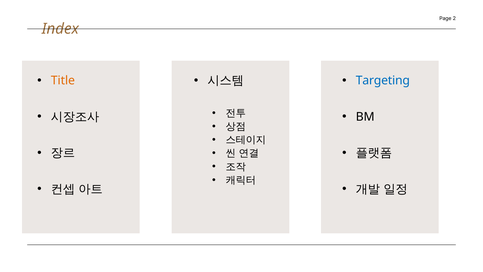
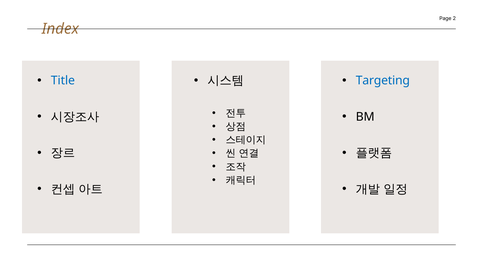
Title colour: orange -> blue
